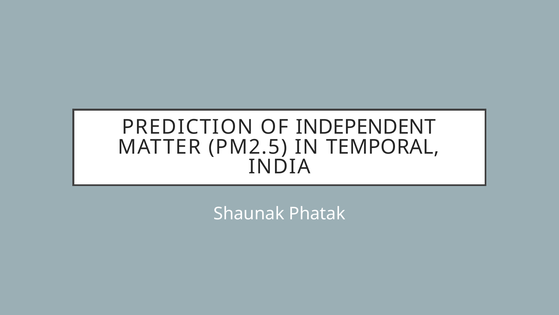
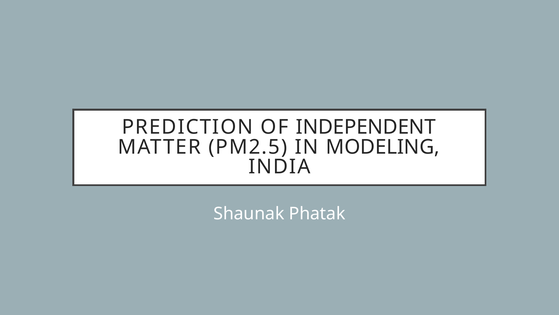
TEMPORAL: TEMPORAL -> MODELING
